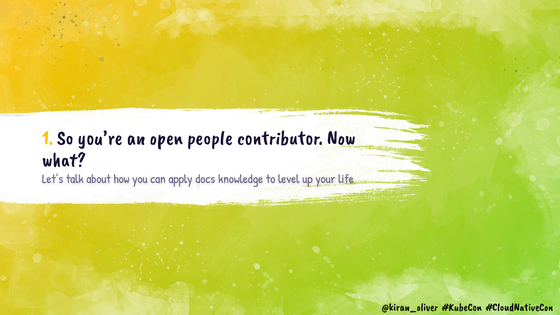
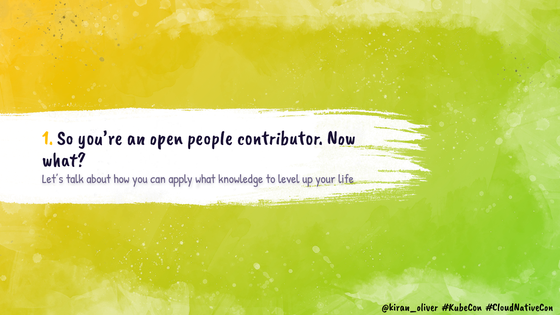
apply docs: docs -> what
